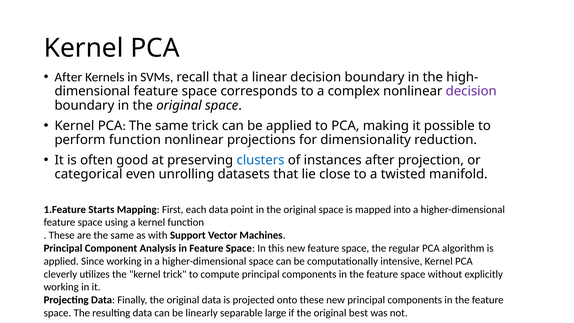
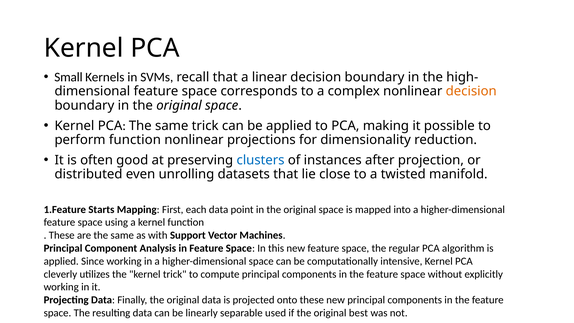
After at (68, 77): After -> Small
decision at (471, 91) colour: purple -> orange
categorical: categorical -> distributed
large: large -> used
